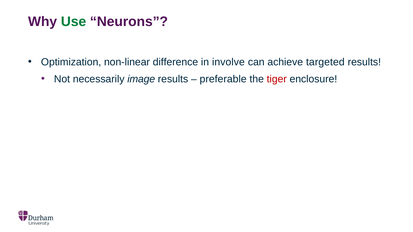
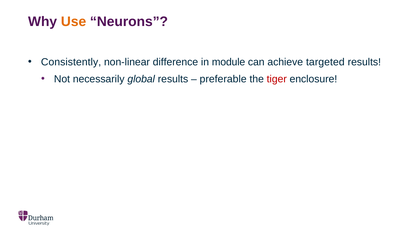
Use colour: green -> orange
Optimization: Optimization -> Consistently
involve: involve -> module
image: image -> global
